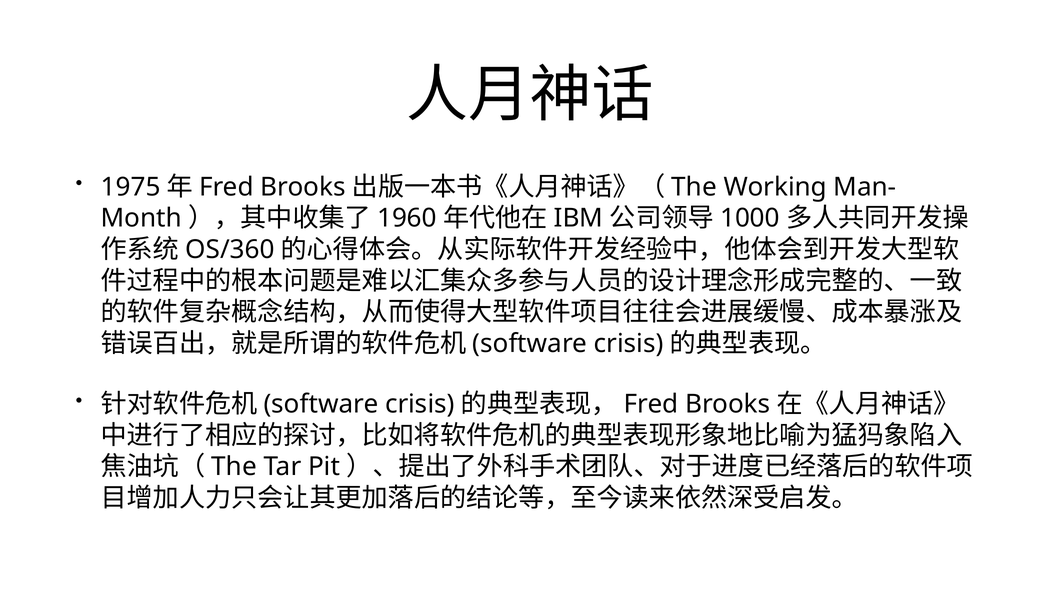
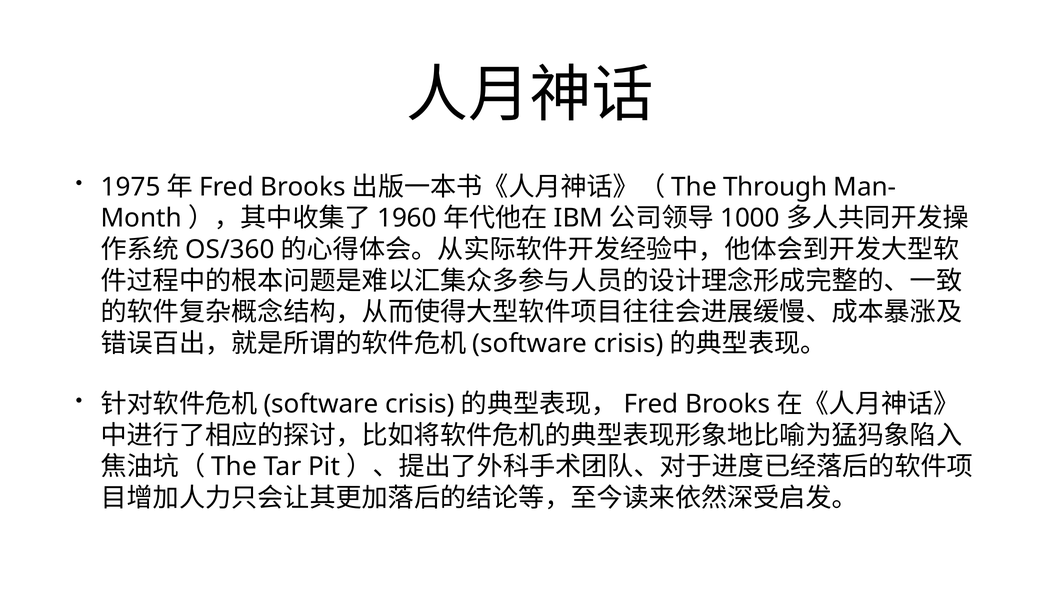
Working: Working -> Through
